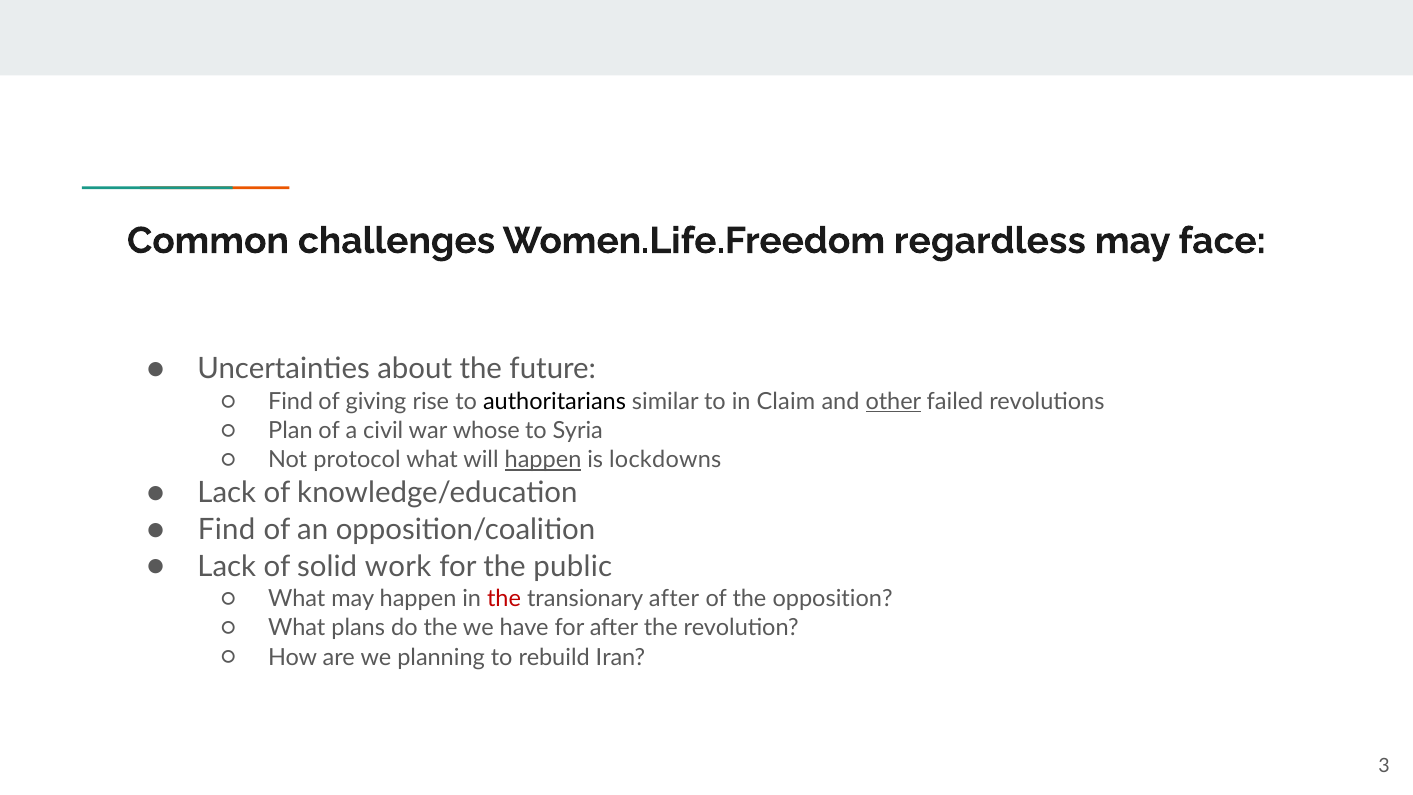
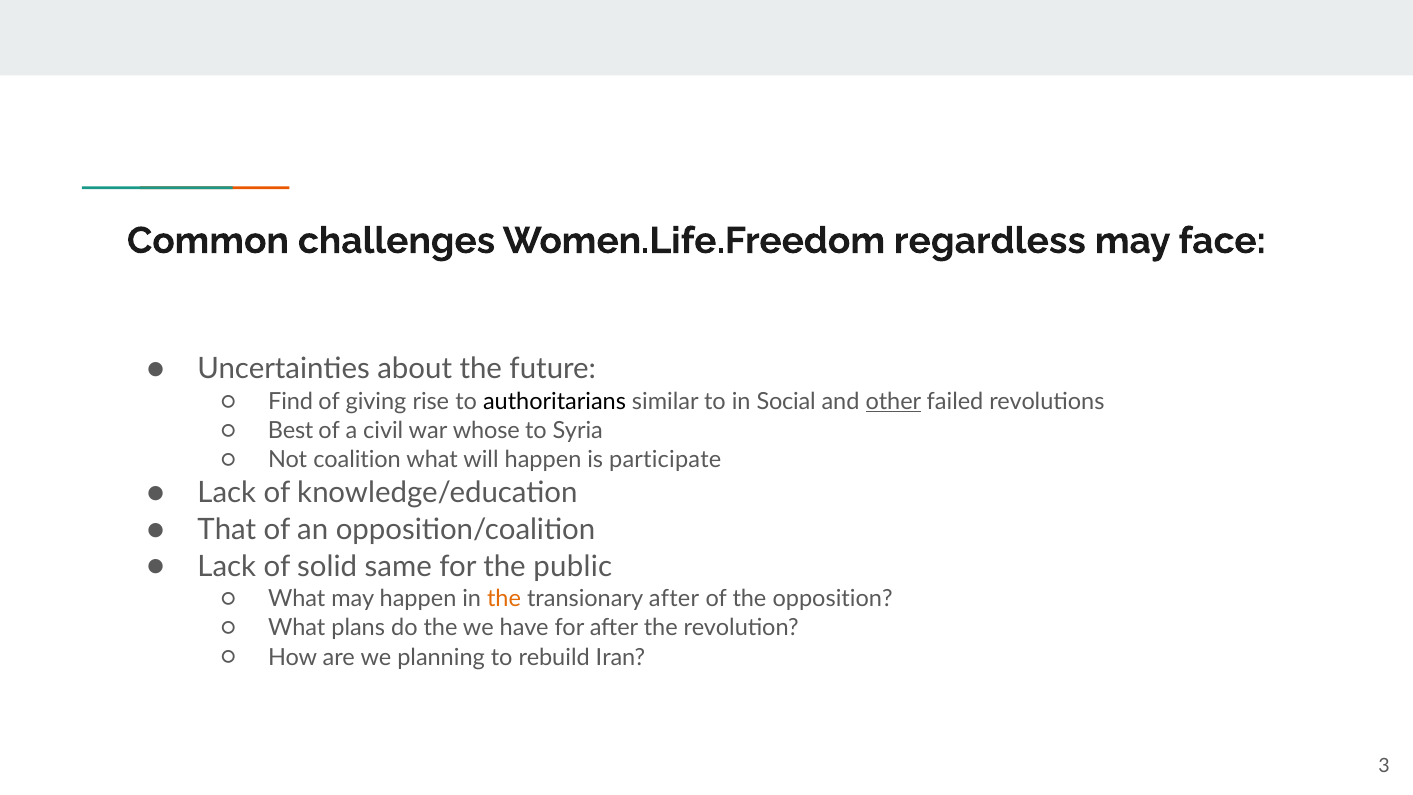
Claim: Claim -> Social
Plan: Plan -> Best
protocol: protocol -> coalition
happen at (543, 460) underline: present -> none
lockdowns: lockdowns -> participate
Find at (227, 530): Find -> That
work: work -> same
the at (504, 599) colour: red -> orange
